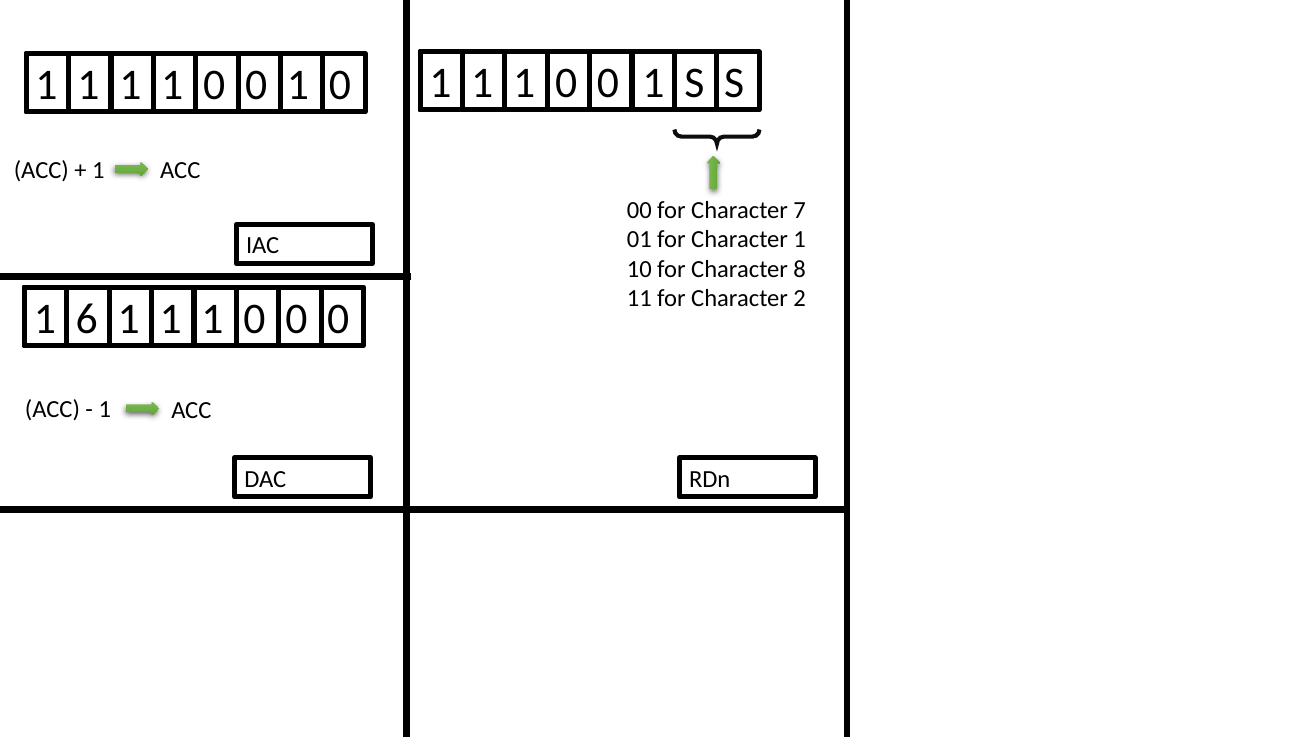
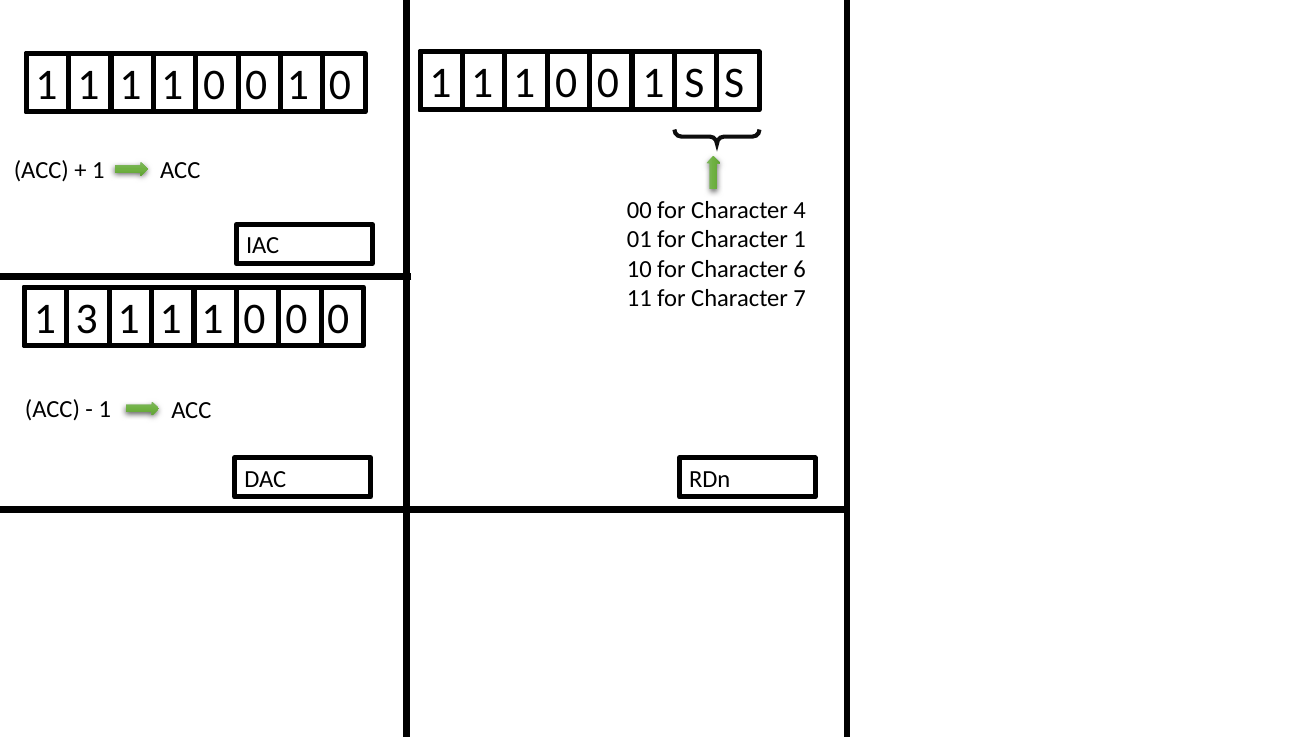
7: 7 -> 4
8: 8 -> 6
2: 2 -> 7
6: 6 -> 3
